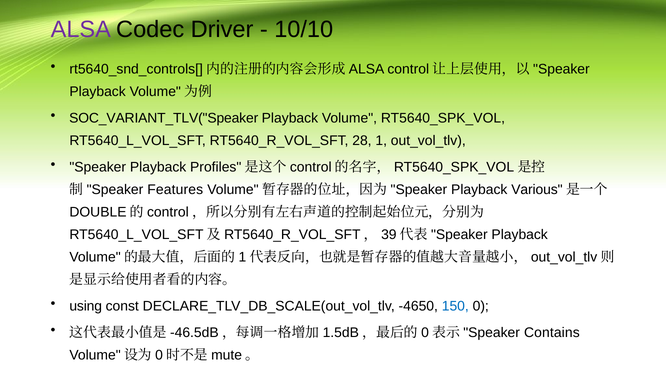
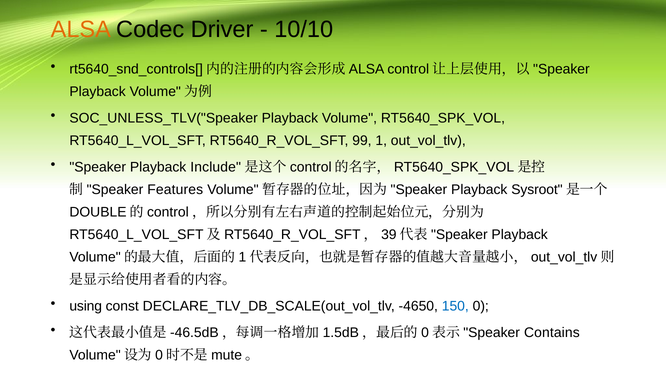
ALSA colour: purple -> orange
SOC_VARIANT_TLV("Speaker: SOC_VARIANT_TLV("Speaker -> SOC_UNLESS_TLV("Speaker
28: 28 -> 99
Profiles: Profiles -> Include
Various: Various -> Sysroot
